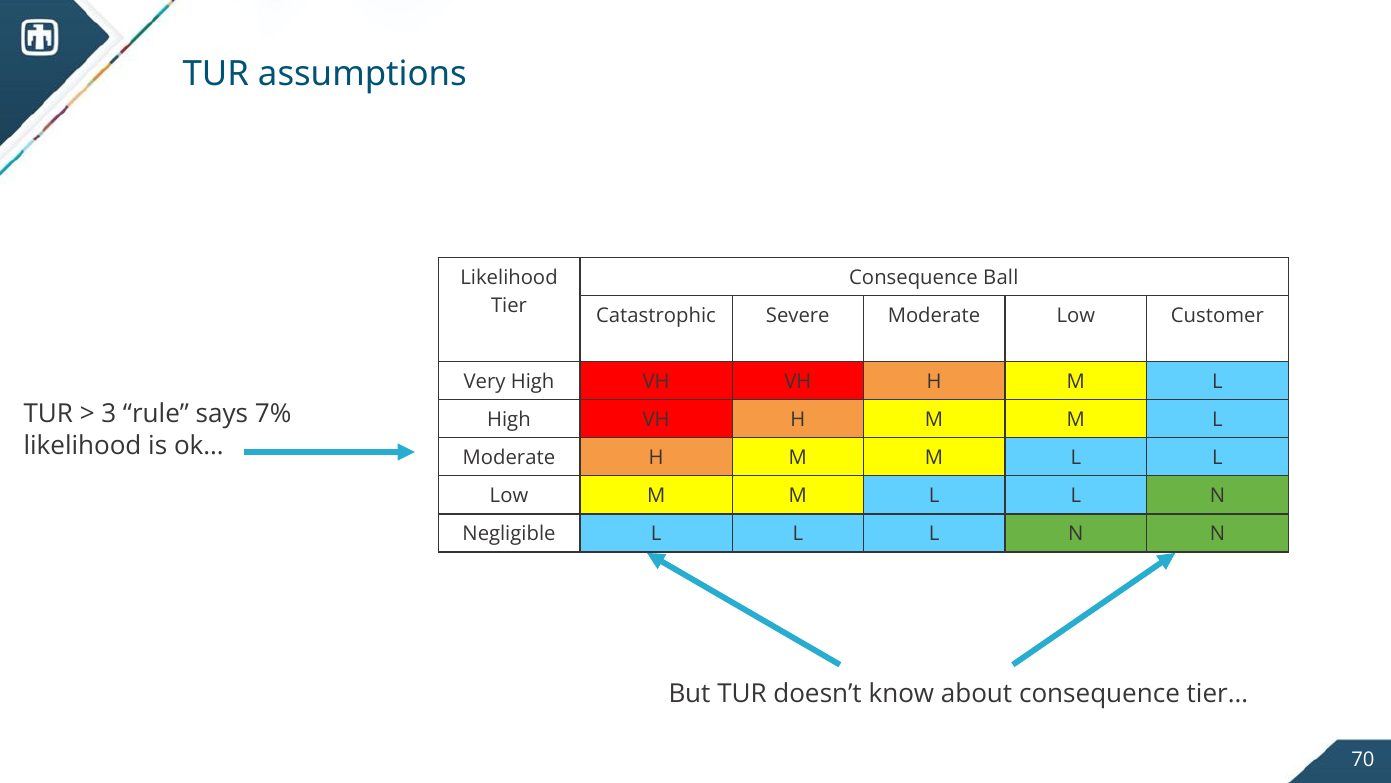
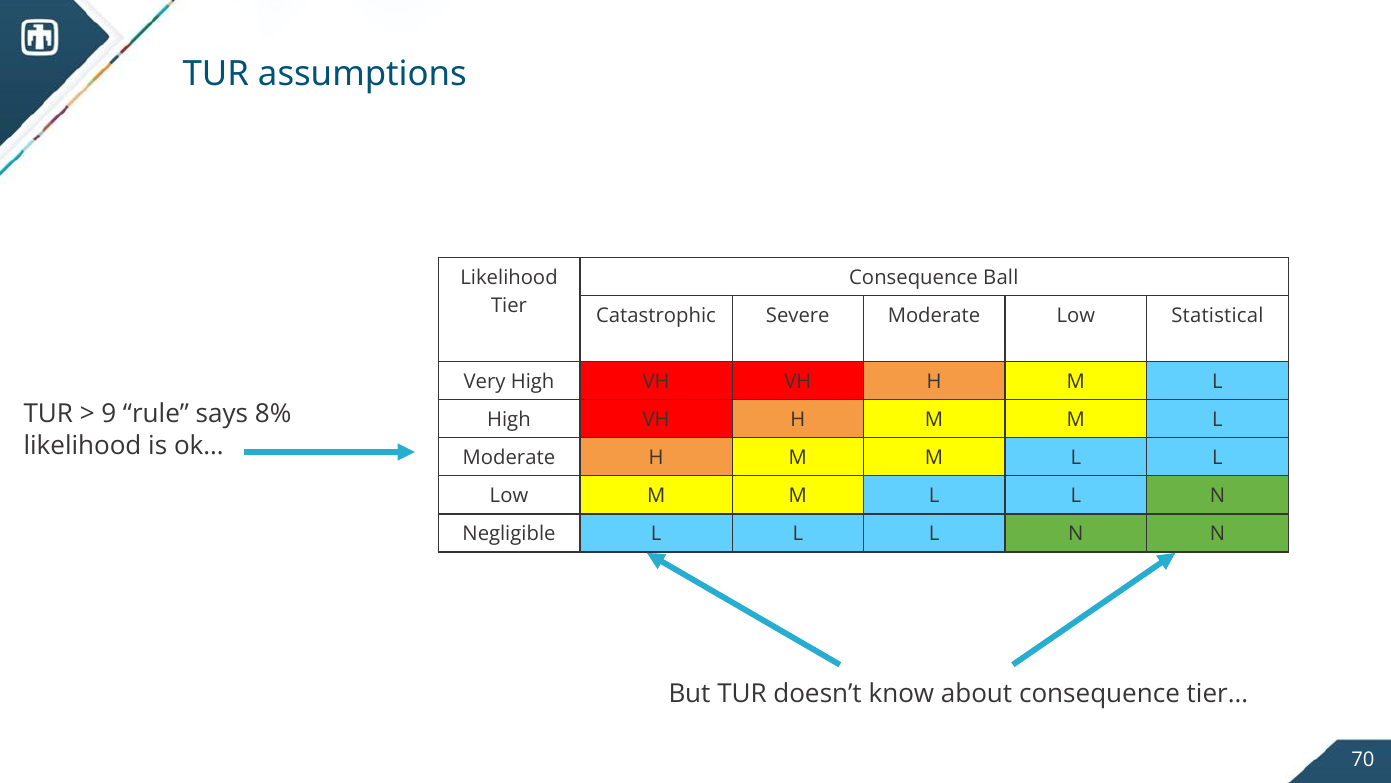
Customer: Customer -> Statistical
3: 3 -> 9
7%: 7% -> 8%
